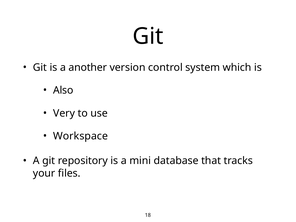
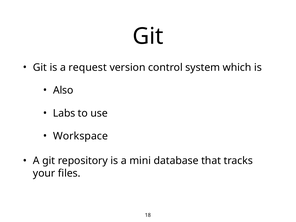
another: another -> request
Very: Very -> Labs
